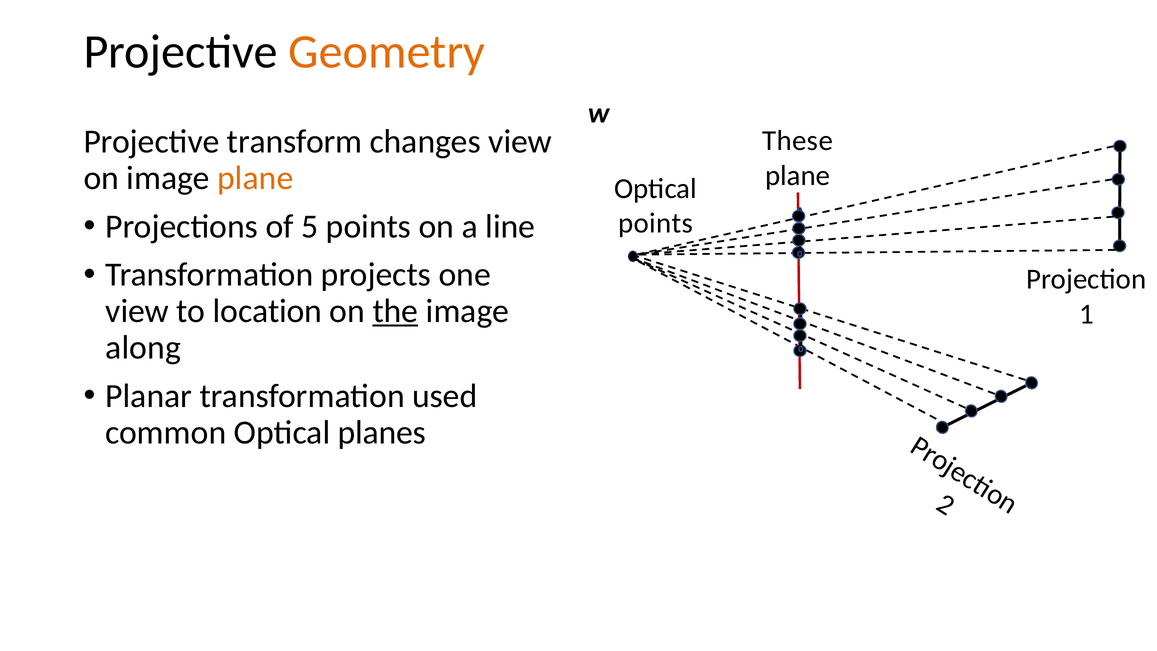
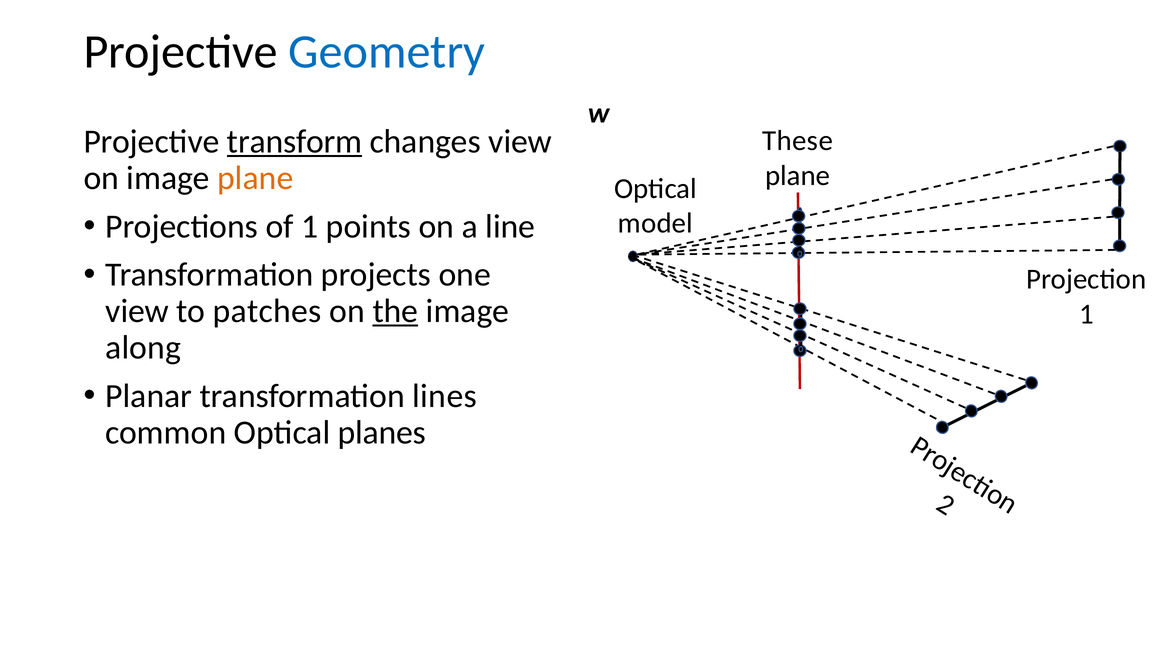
Geometry colour: orange -> blue
transform underline: none -> present
of 5: 5 -> 1
points at (655, 223): points -> model
location: location -> patches
used: used -> lines
